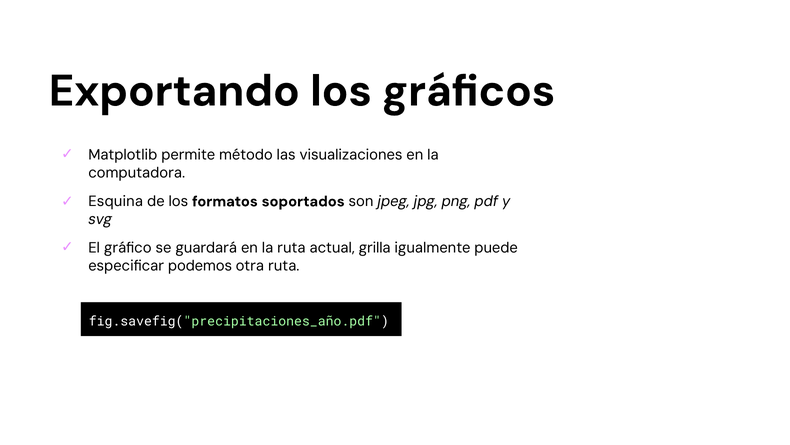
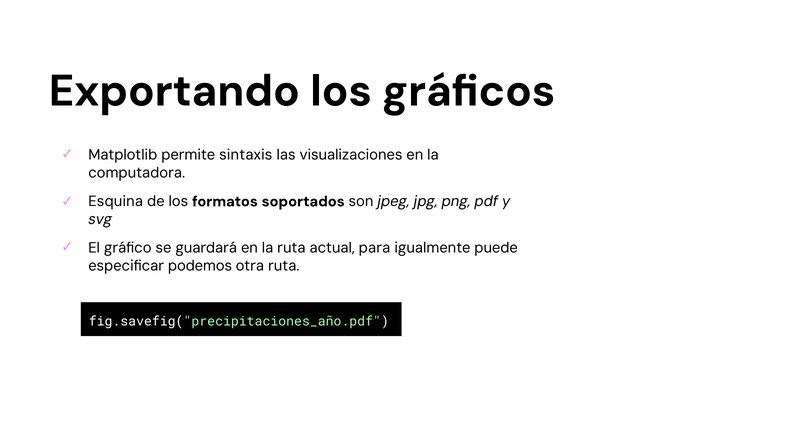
método: método -> sintaxis
grilla: grilla -> para
